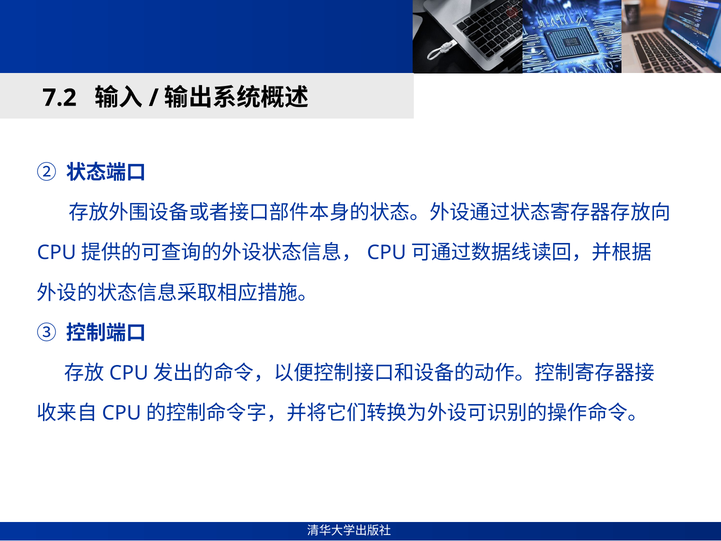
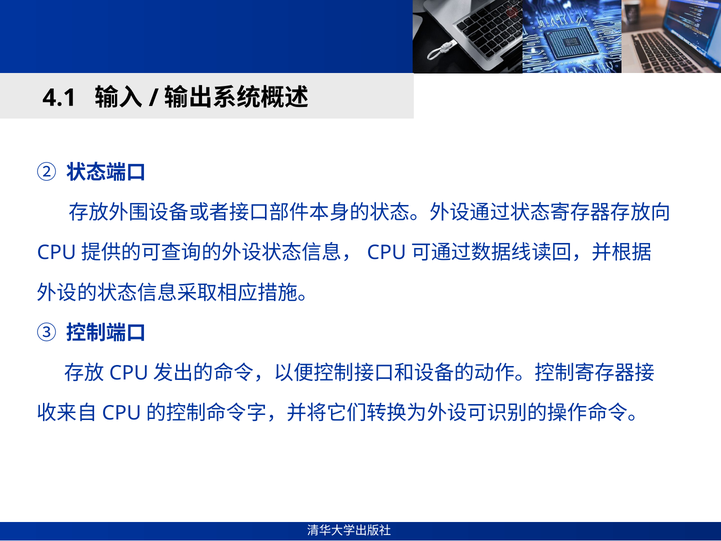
7.2: 7.2 -> 4.1
